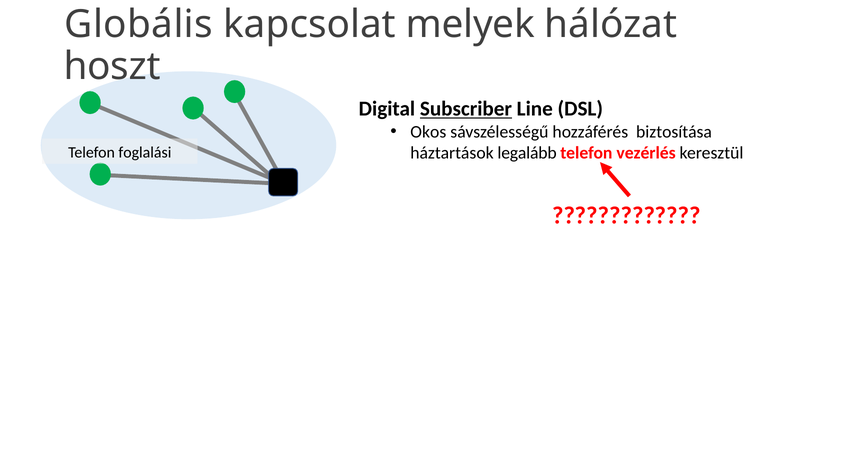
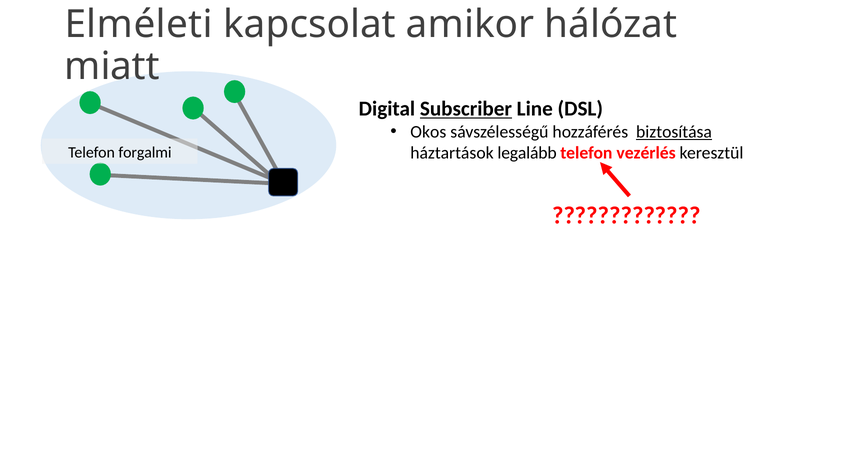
Globális: Globális -> Elméleti
melyek: melyek -> amikor
hoszt: hoszt -> miatt
biztosítása underline: none -> present
foglalási: foglalási -> forgalmi
